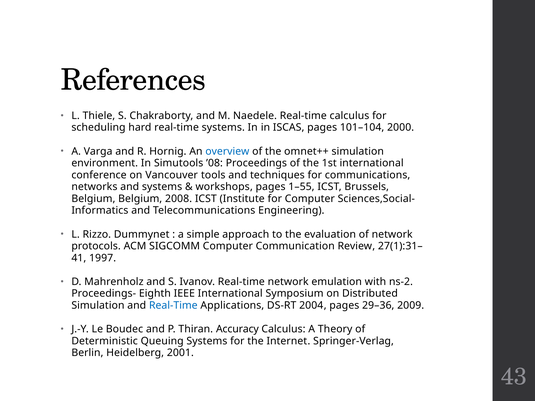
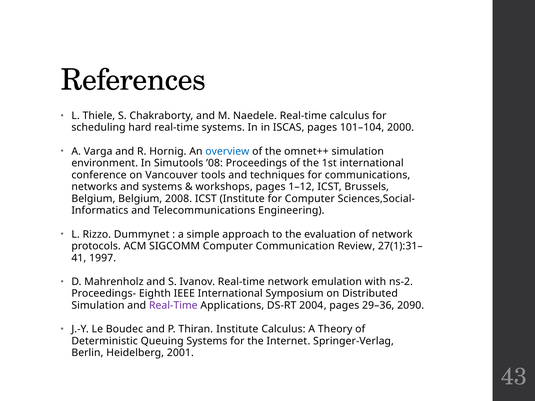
1–55: 1–55 -> 1–12
Real-Time at (173, 306) colour: blue -> purple
2009: 2009 -> 2090
Thiran Accuracy: Accuracy -> Institute
